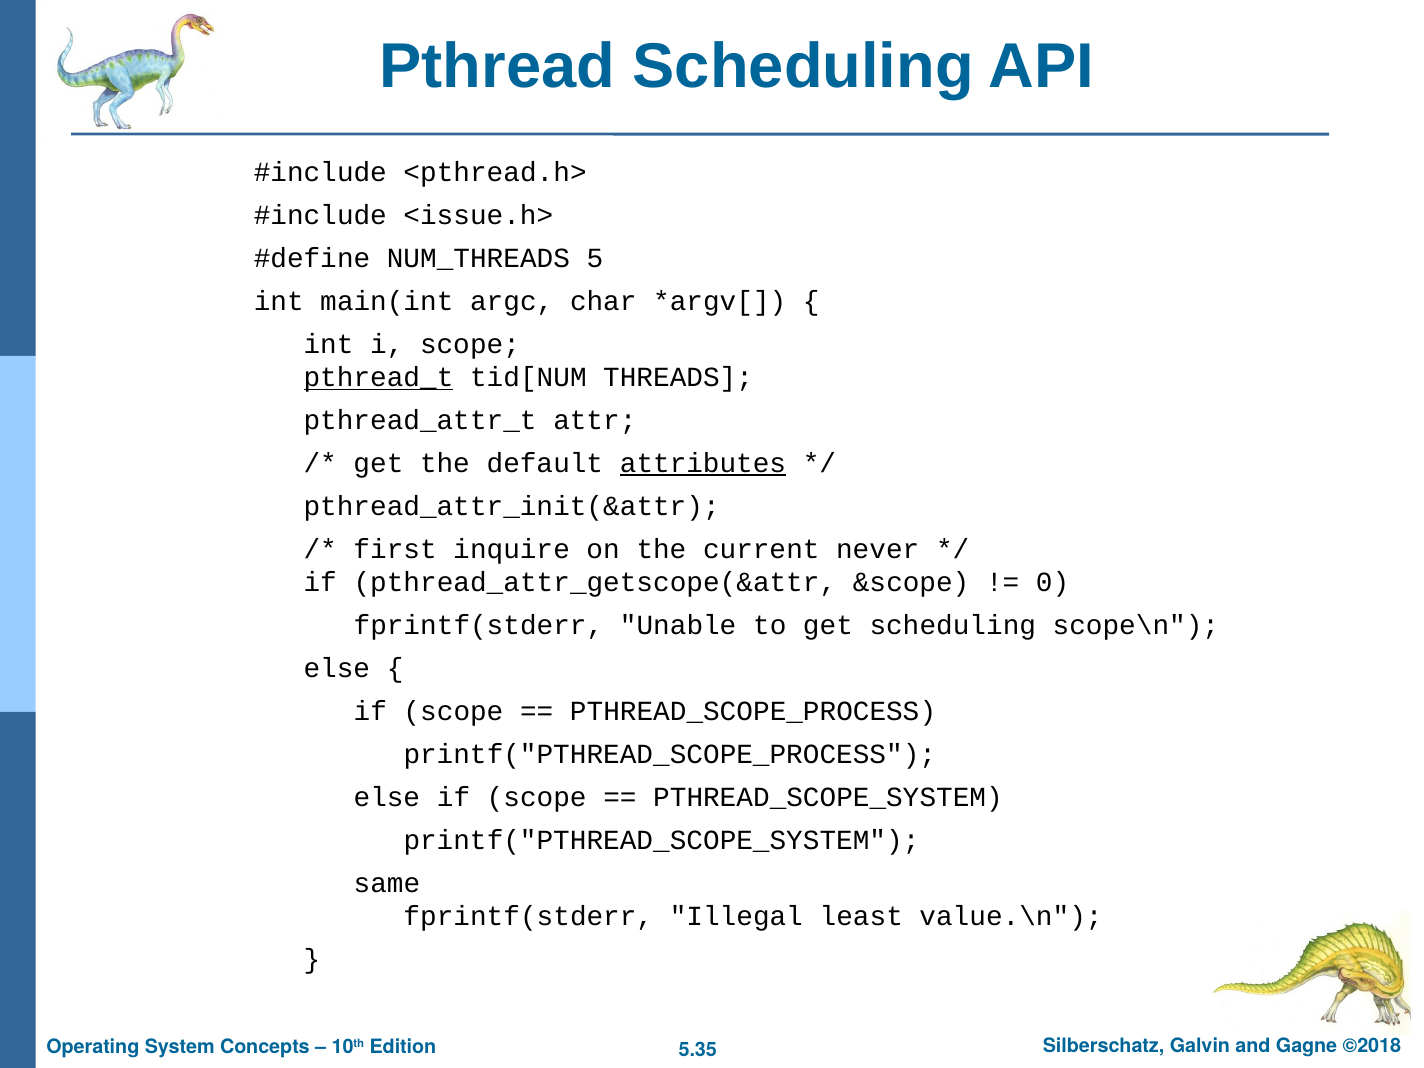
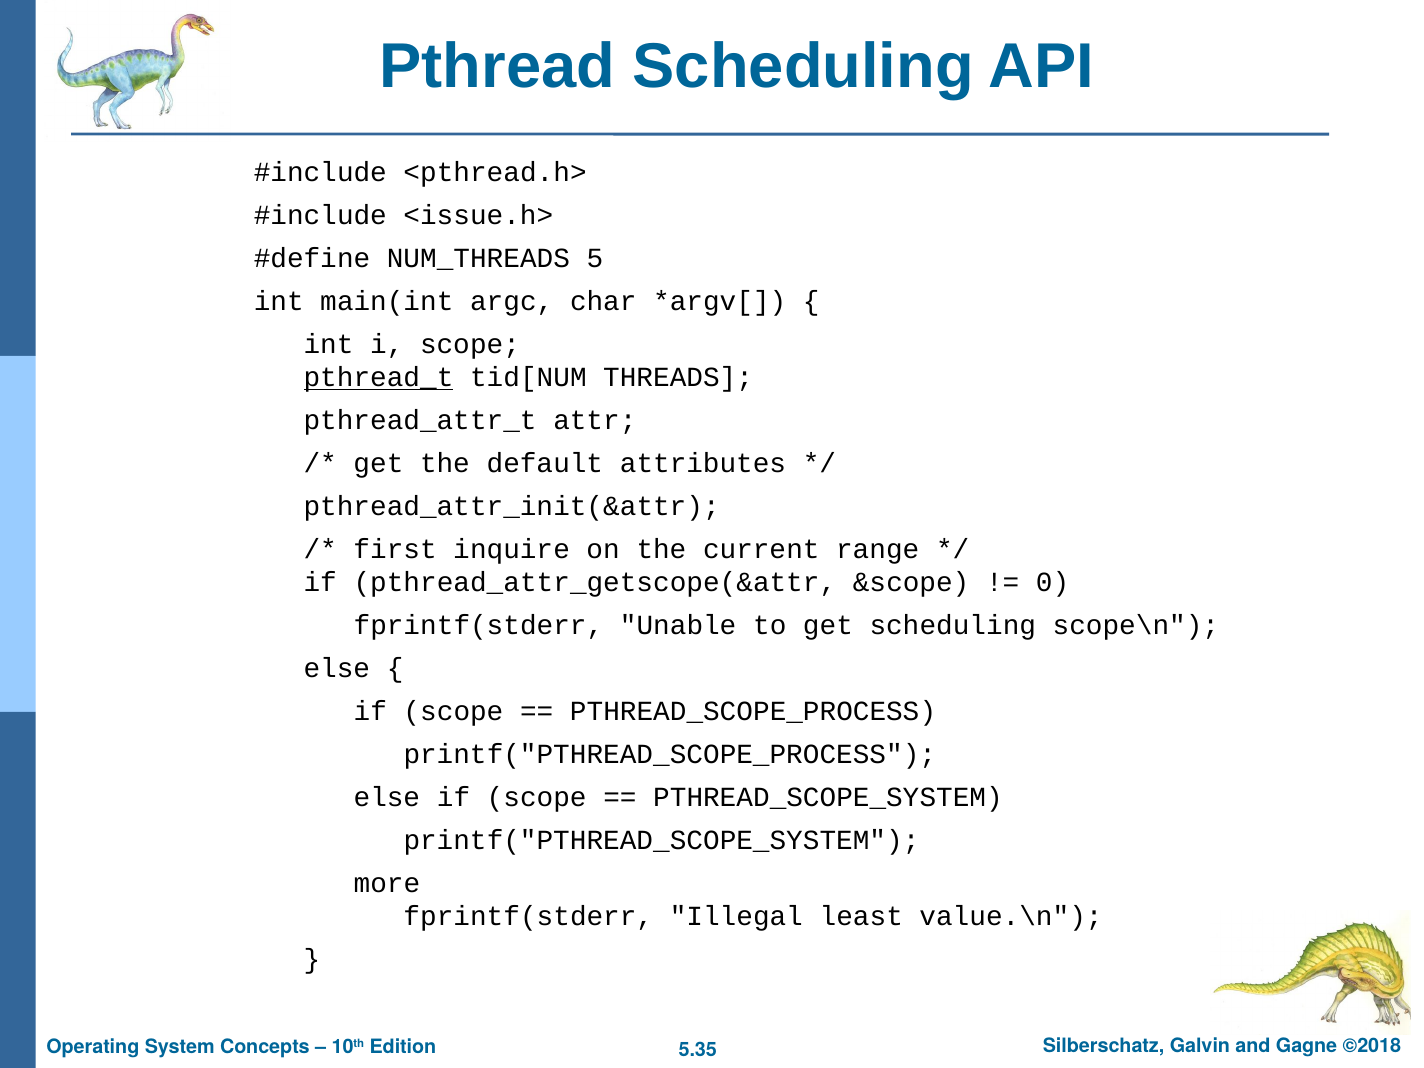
attributes underline: present -> none
never: never -> range
same: same -> more
